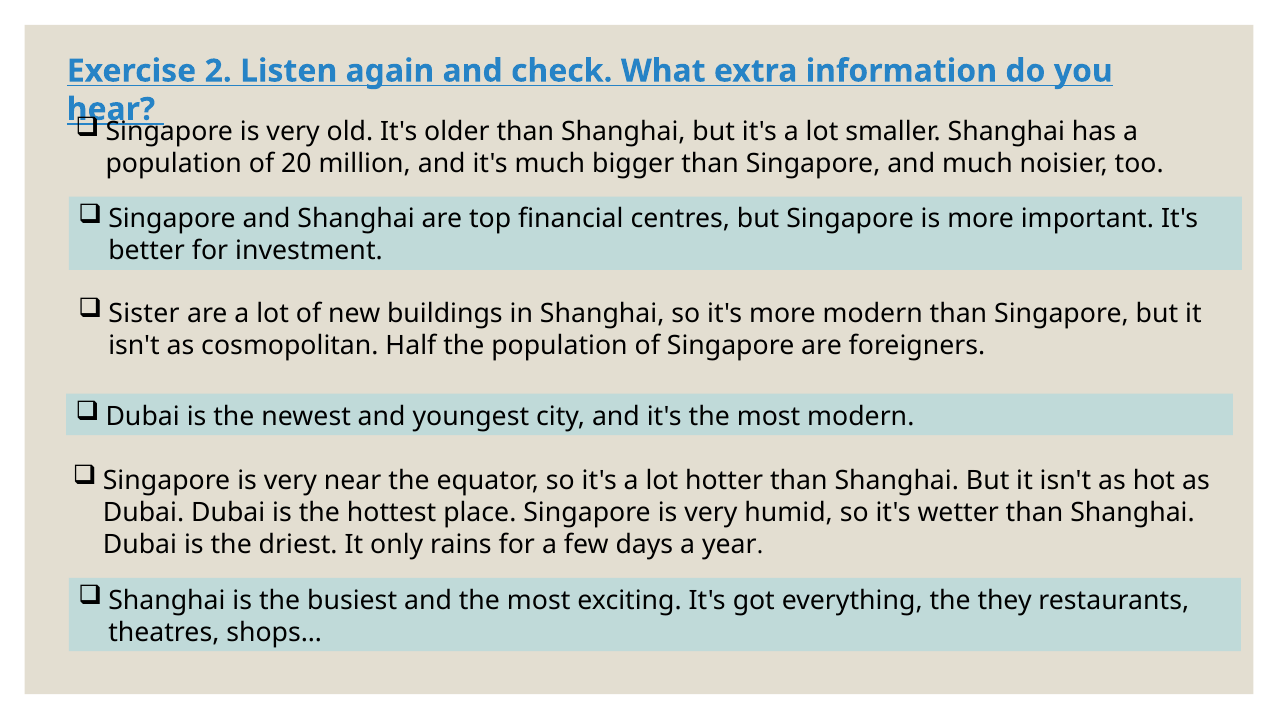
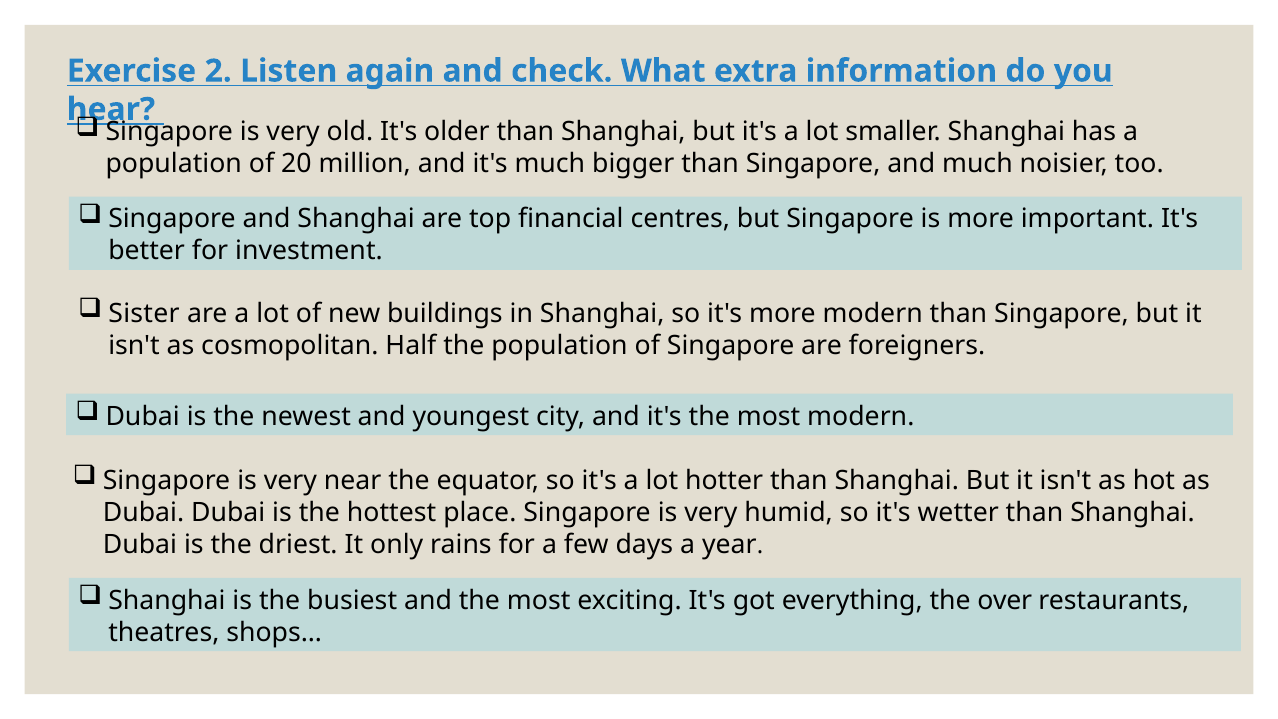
they: they -> over
